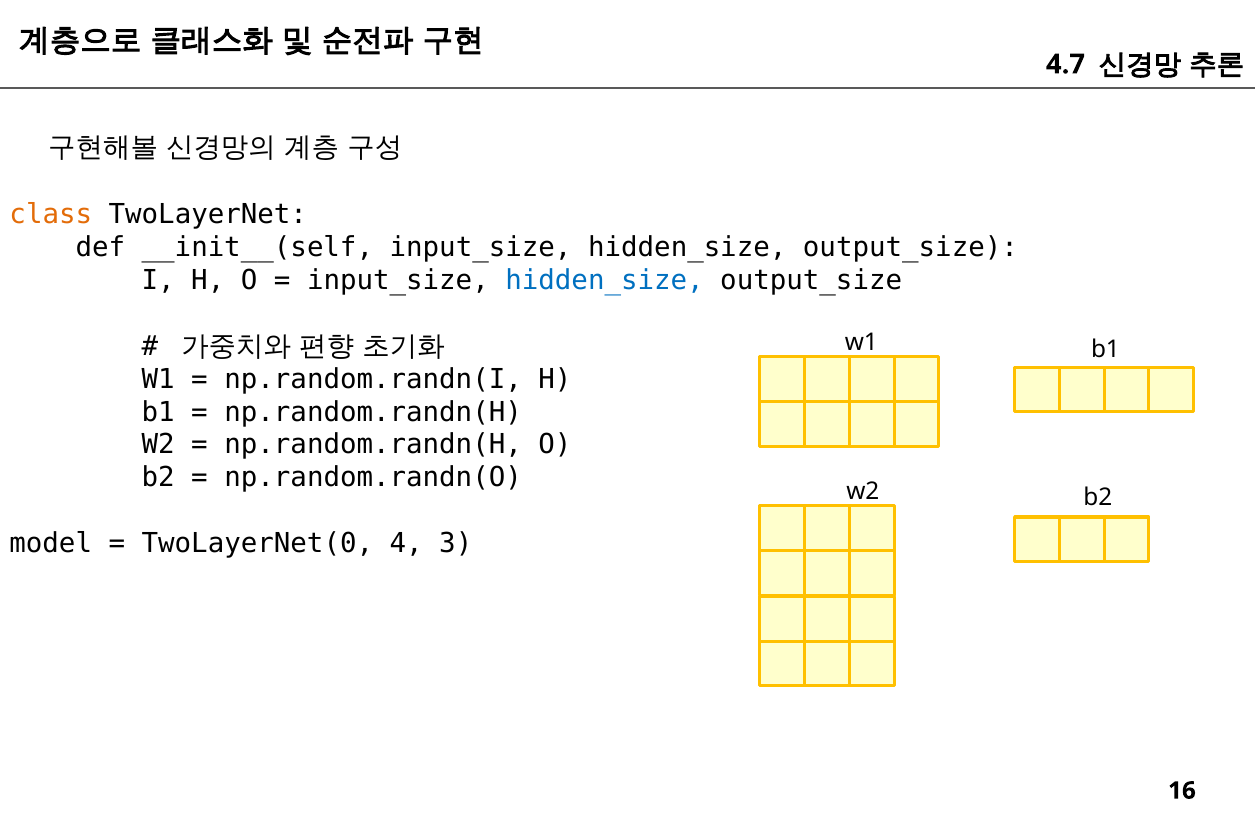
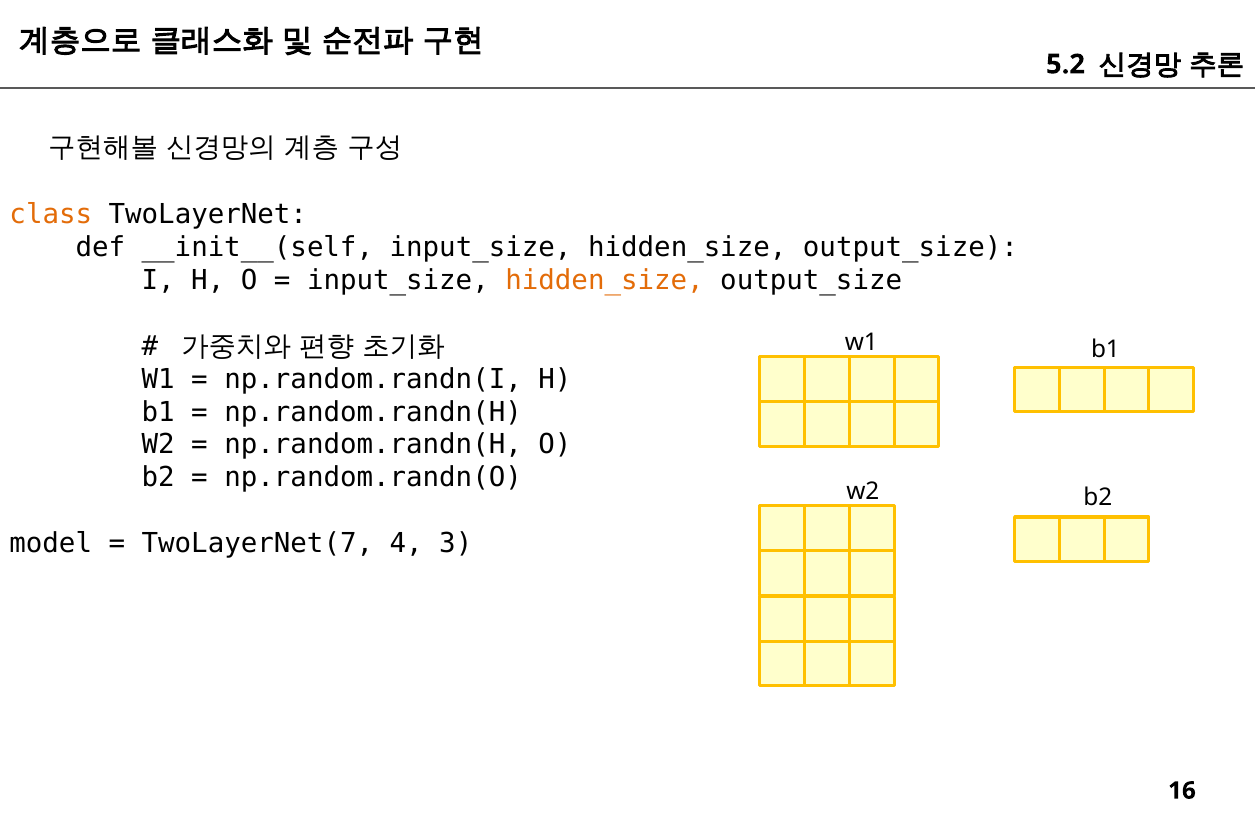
4.7: 4.7 -> 5.2
hidden_size at (605, 280) colour: blue -> orange
TwoLayerNet(0: TwoLayerNet(0 -> TwoLayerNet(7
